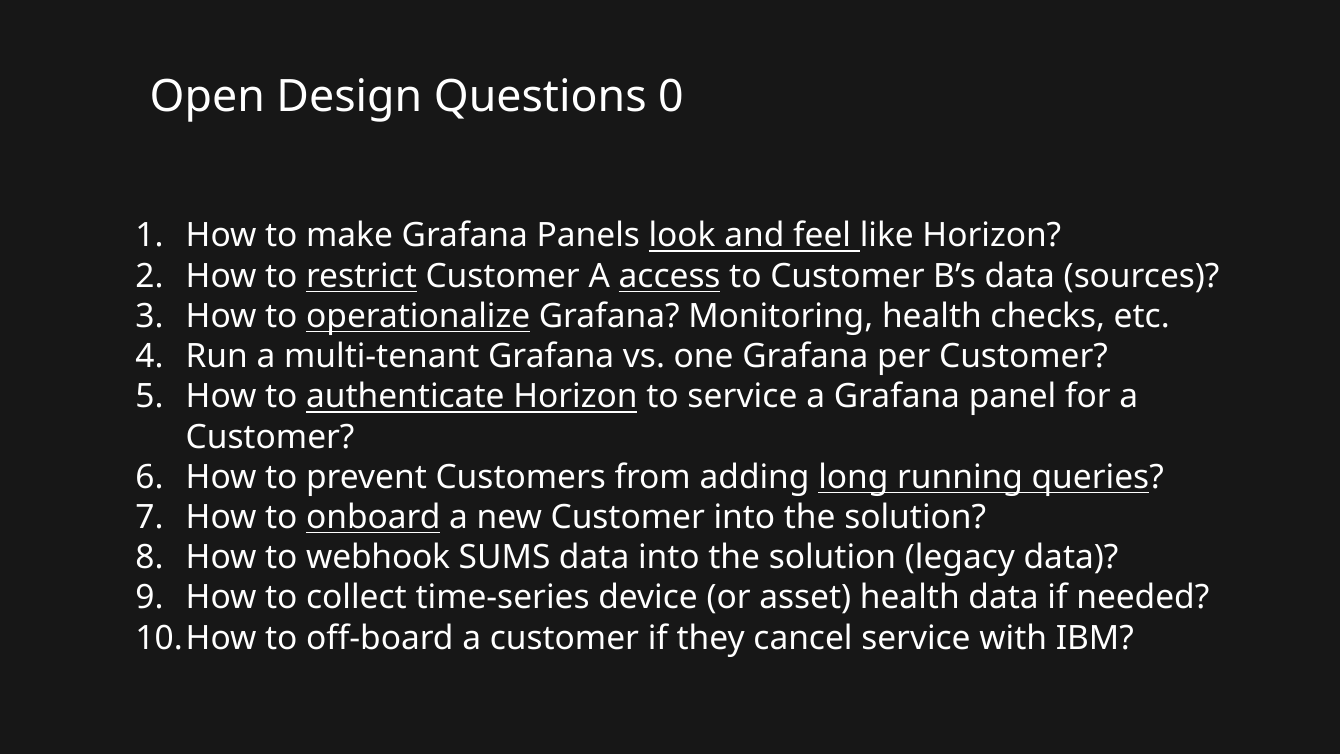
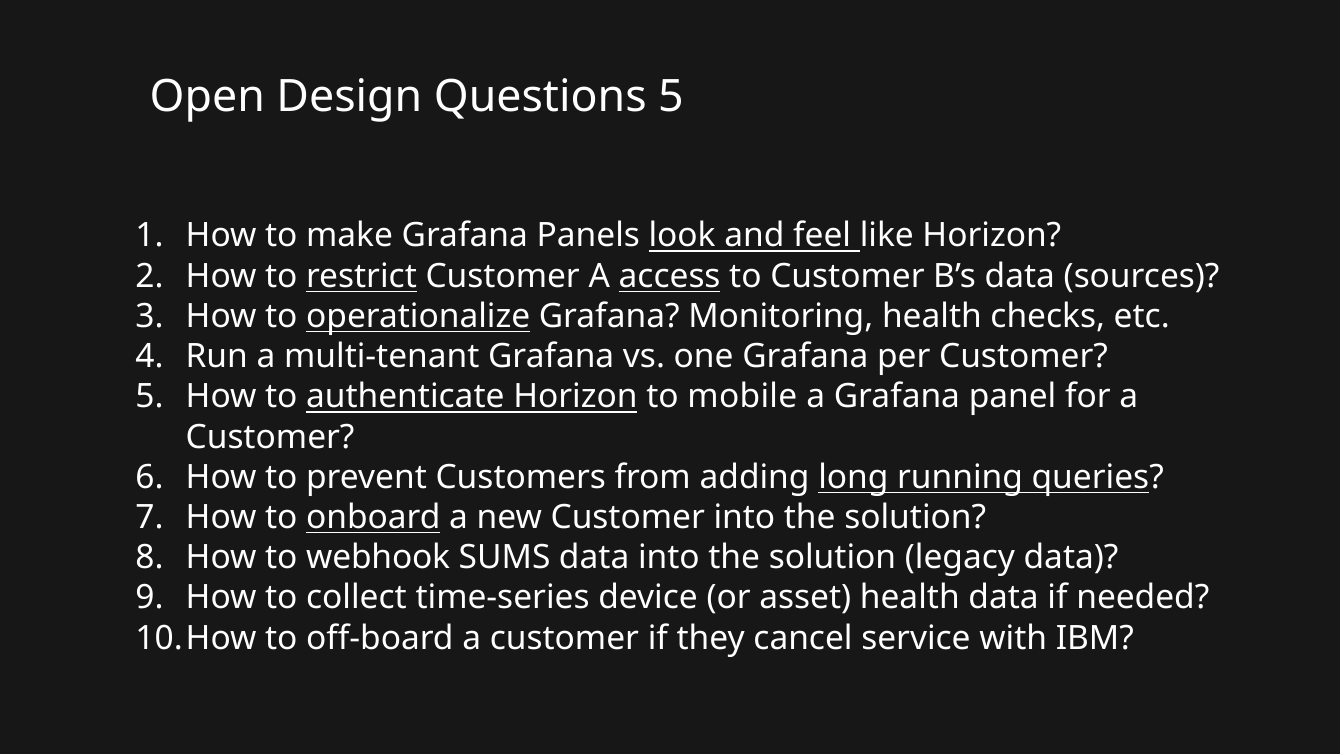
Questions 0: 0 -> 5
to service: service -> mobile
